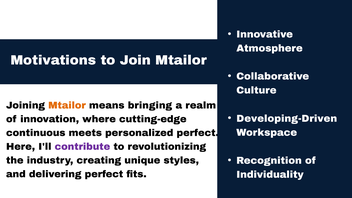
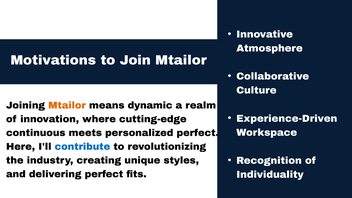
bringing: bringing -> dynamic
Developing-Driven: Developing-Driven -> Experience-Driven
contribute colour: purple -> blue
